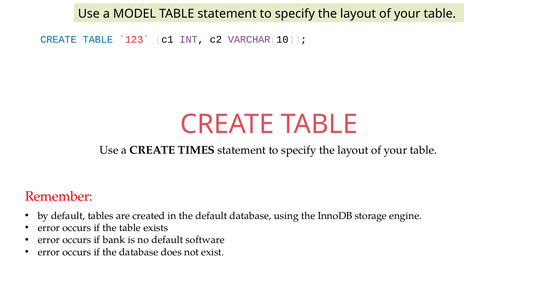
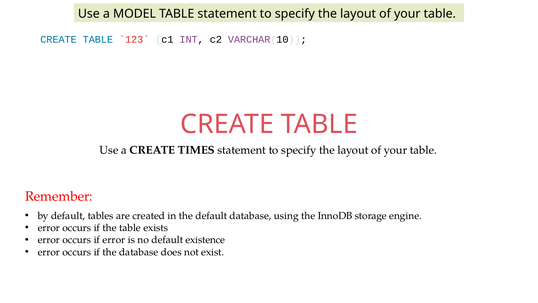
if bank: bank -> error
software: software -> existence
